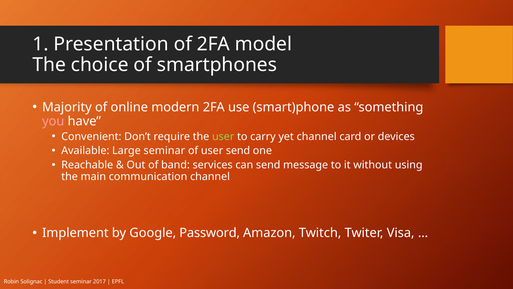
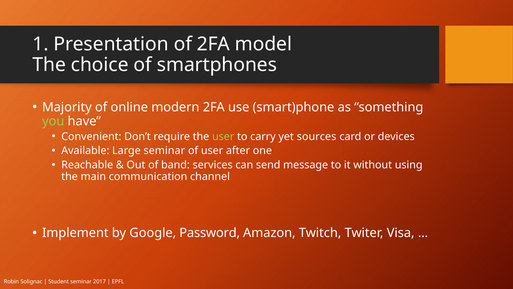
you colour: pink -> light green
yet channel: channel -> sources
user send: send -> after
